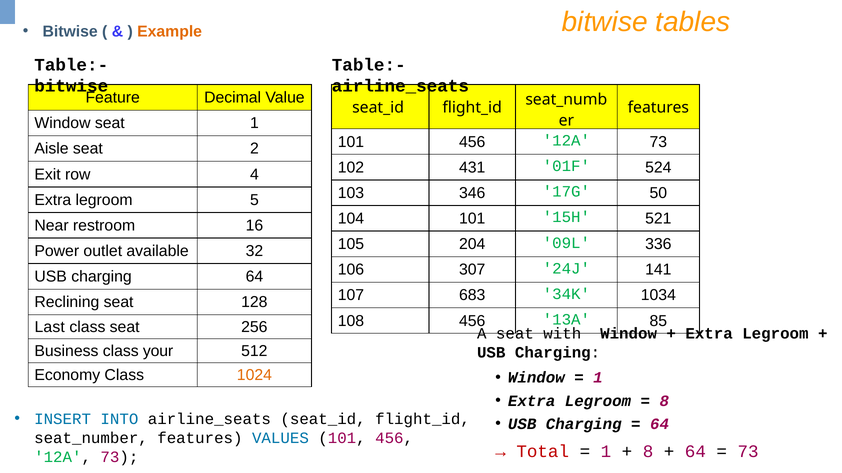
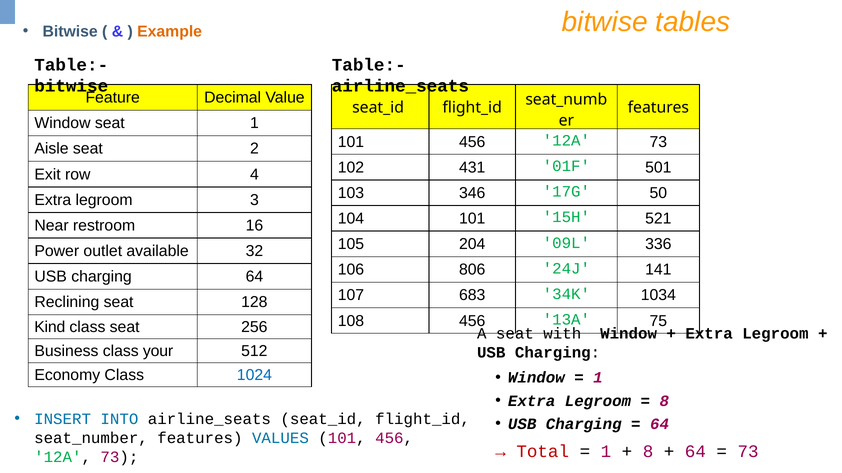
524: 524 -> 501
5: 5 -> 3
307: 307 -> 806
85: 85 -> 75
Last: Last -> Kind
1024 colour: orange -> blue
